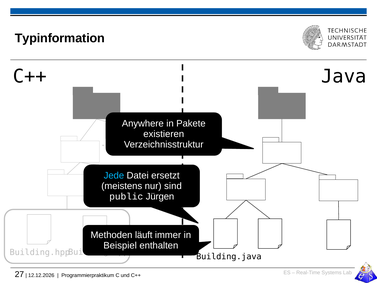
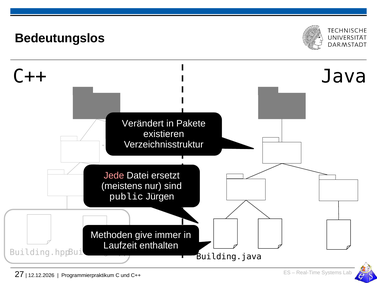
Typinformation: Typinformation -> Bedeutungslos
Anywhere: Anywhere -> Verändert
Jede colour: light blue -> pink
läuft: läuft -> give
Beispiel: Beispiel -> Laufzeit
